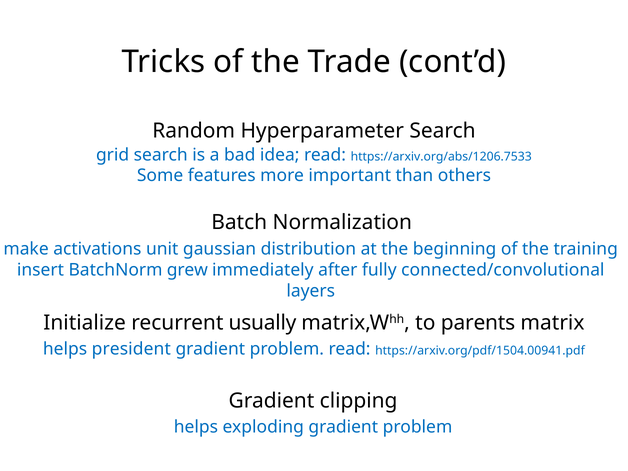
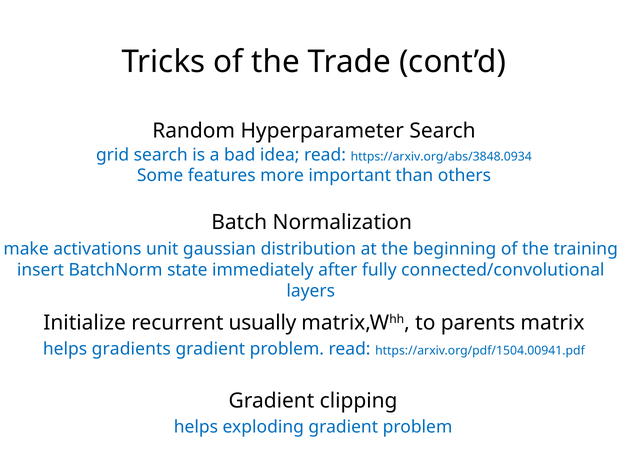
https://arxiv.org/abs/1206.7533: https://arxiv.org/abs/1206.7533 -> https://arxiv.org/abs/3848.0934
grew: grew -> state
president: president -> gradients
